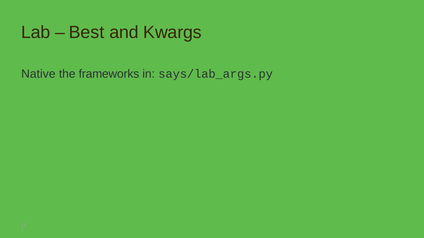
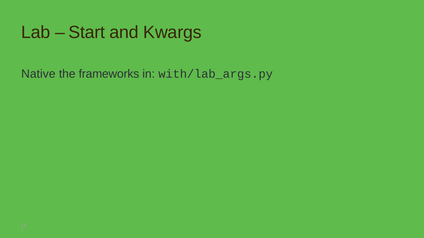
Best: Best -> Start
says/lab_args.py: says/lab_args.py -> with/lab_args.py
